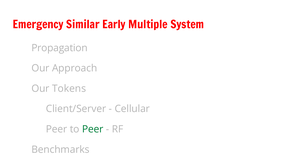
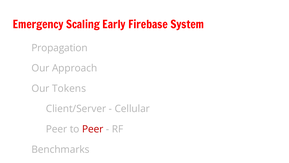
Similar: Similar -> Scaling
Multiple: Multiple -> Firebase
Peer at (93, 129) colour: green -> red
